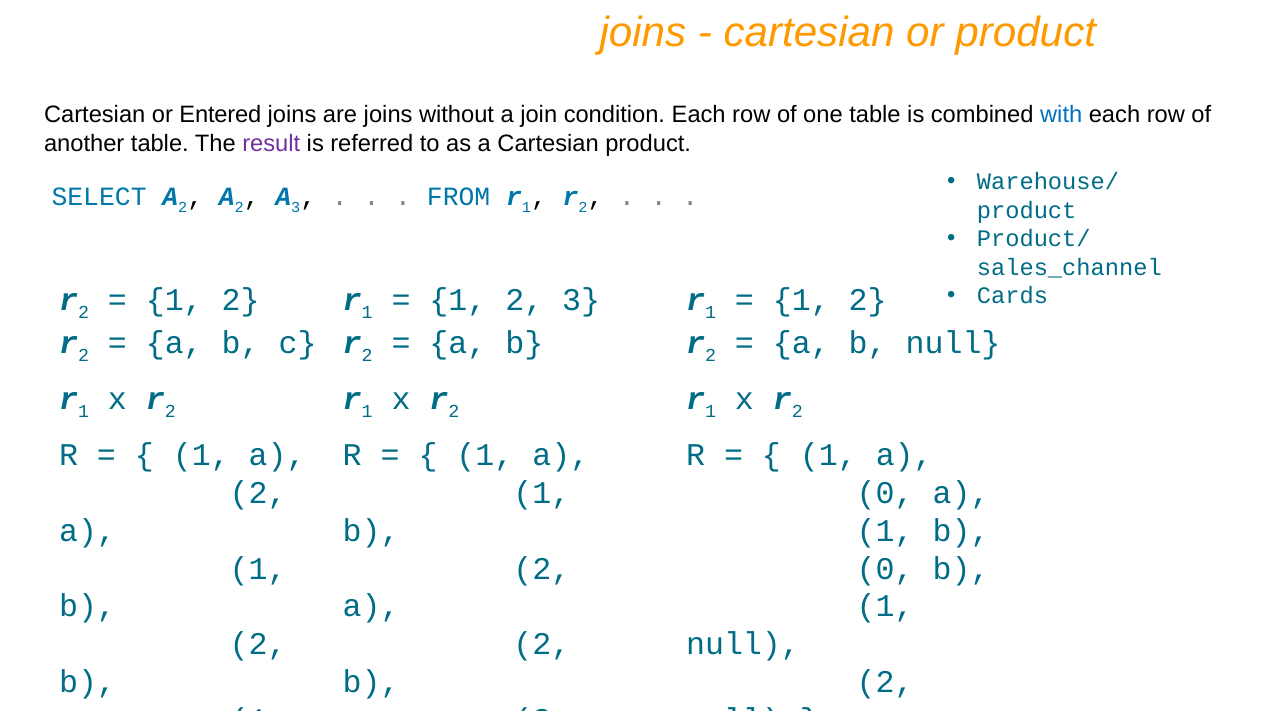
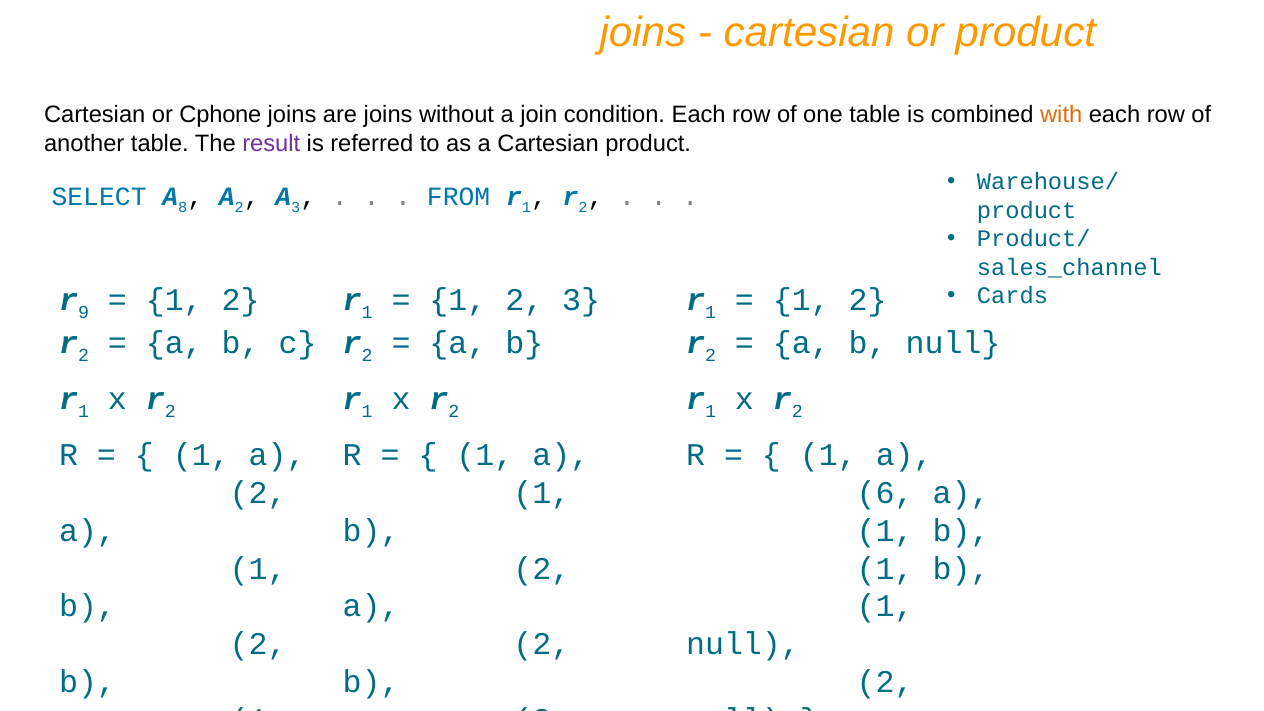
Entered: Entered -> Cphone
with colour: blue -> orange
SELECT A 2: 2 -> 8
2 at (83, 312): 2 -> 9
0 at (885, 493): 0 -> 6
0 at (885, 569): 0 -> 1
